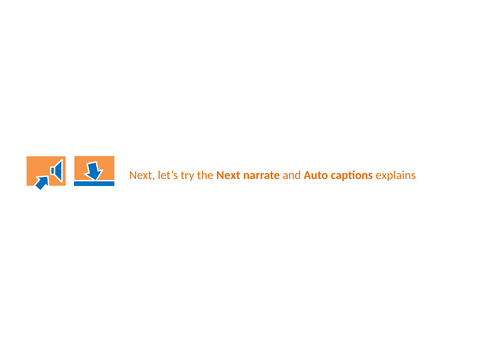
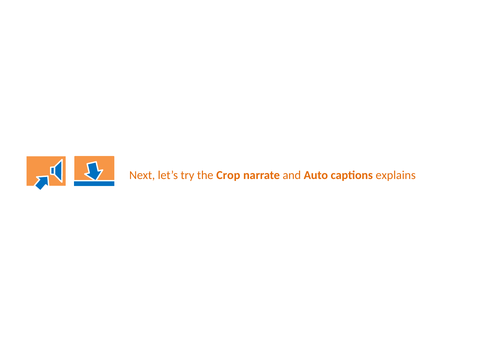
the Next: Next -> Crop
